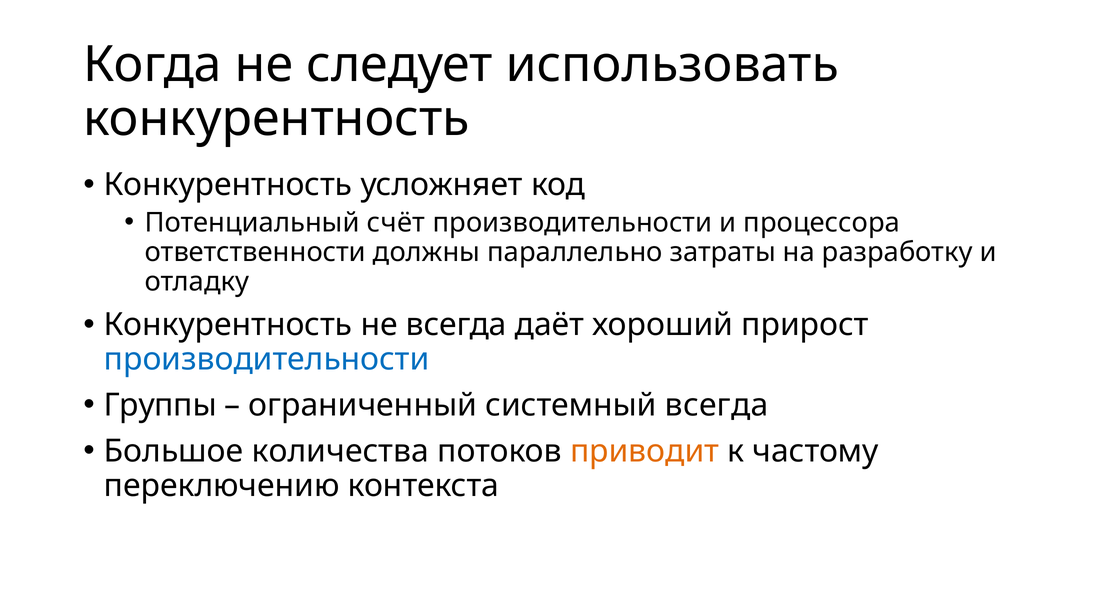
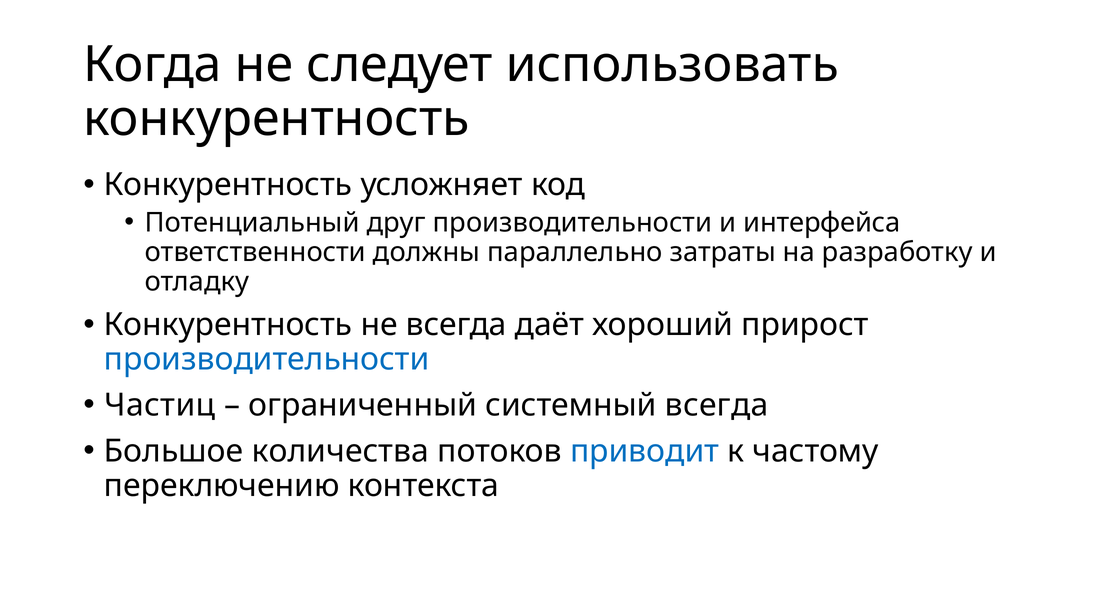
счёт: счёт -> друг
процессора: процессора -> интерфейса
Группы: Группы -> Частиц
приводит colour: orange -> blue
